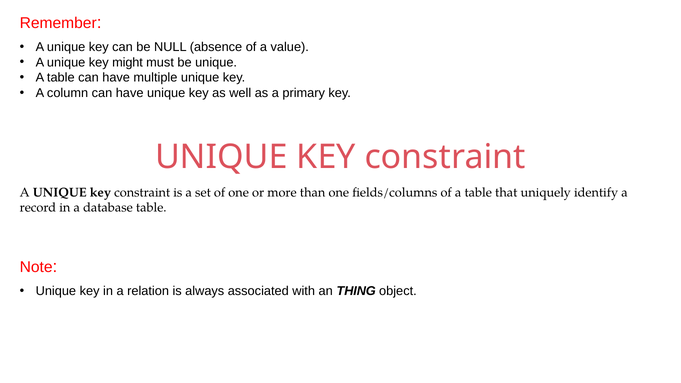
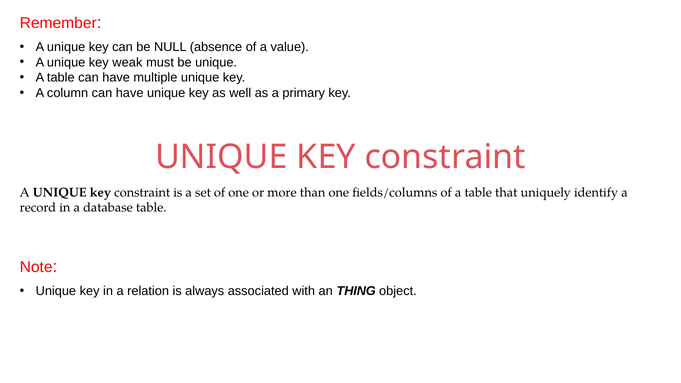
might: might -> weak
